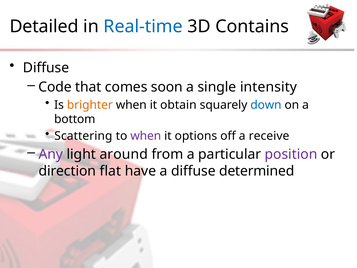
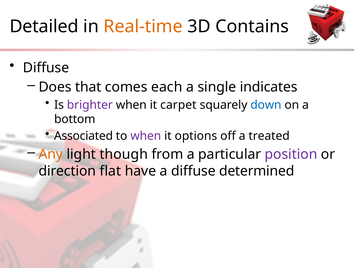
Real-time colour: blue -> orange
Code: Code -> Does
soon: soon -> each
intensity: intensity -> indicates
brighter colour: orange -> purple
obtain: obtain -> carpet
Scattering: Scattering -> Associated
receive: receive -> treated
Any colour: purple -> orange
around: around -> though
